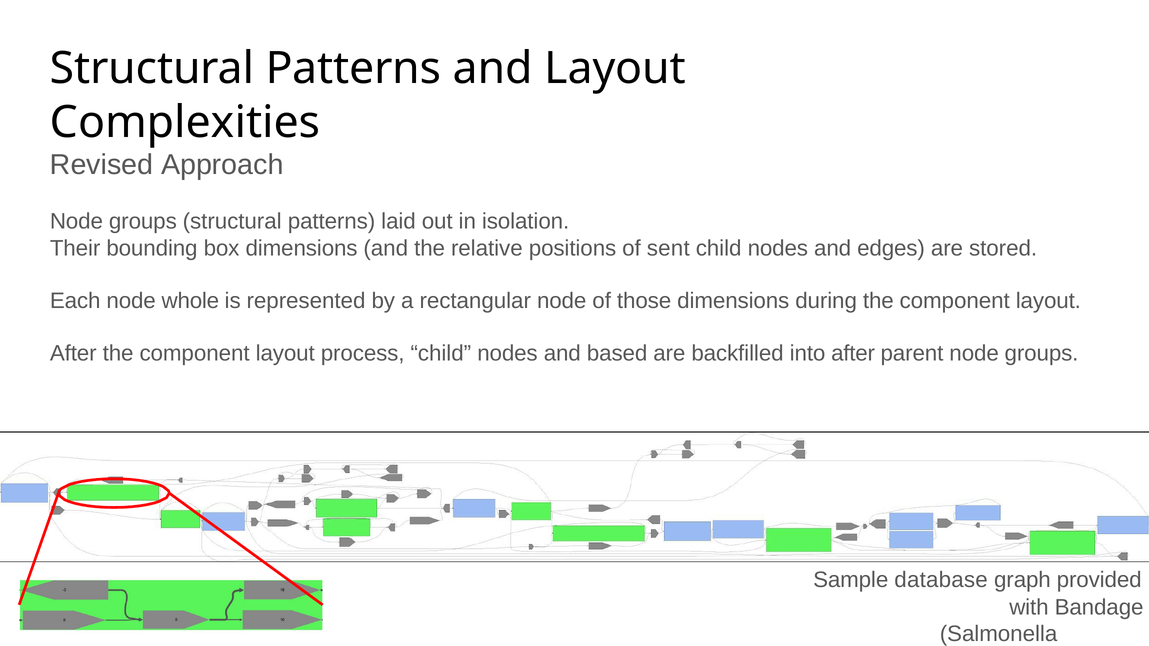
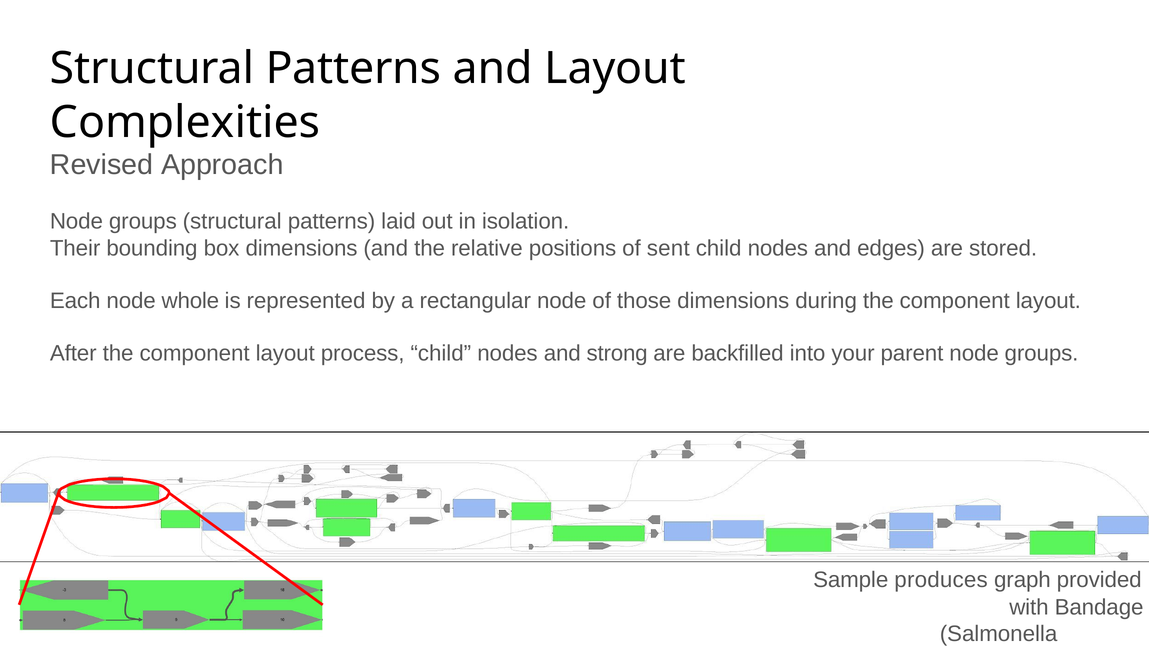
based: based -> strong
into after: after -> your
database: database -> produces
